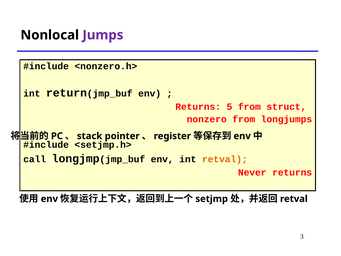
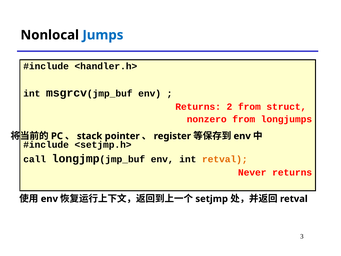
Jumps colour: purple -> blue
<nonzero.h>: <nonzero.h> -> <handler.h>
return: return -> msgrcv
5: 5 -> 2
